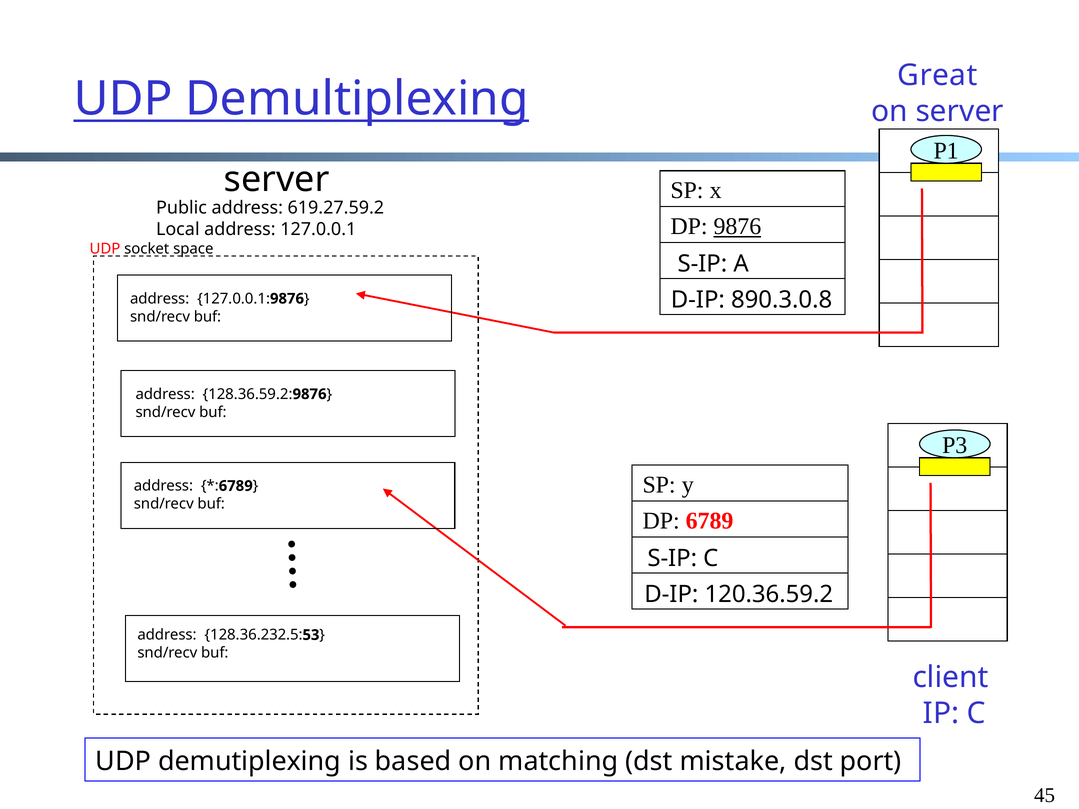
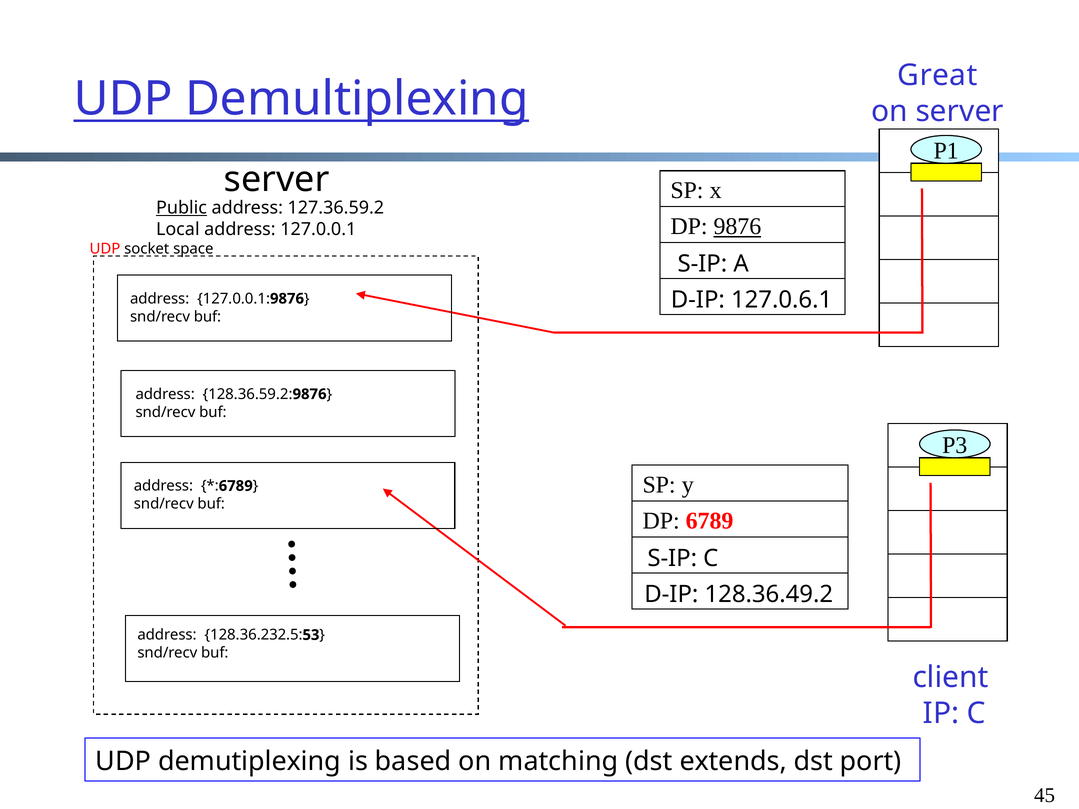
Public underline: none -> present
619.27.59.2: 619.27.59.2 -> 127.36.59.2
890.3.0.8: 890.3.0.8 -> 127.0.6.1
120.36.59.2: 120.36.59.2 -> 128.36.49.2
mistake: mistake -> extends
